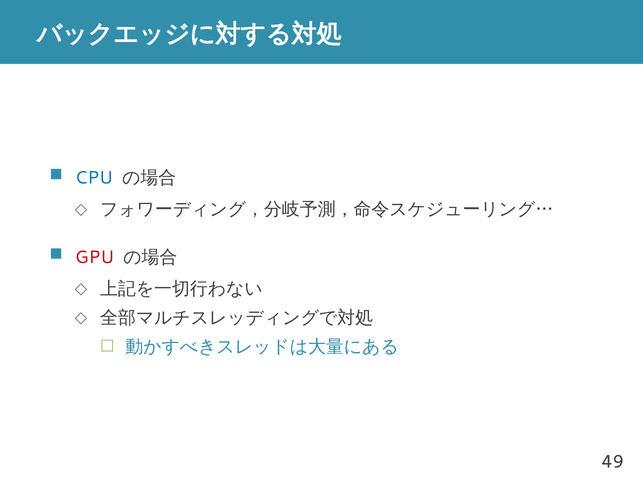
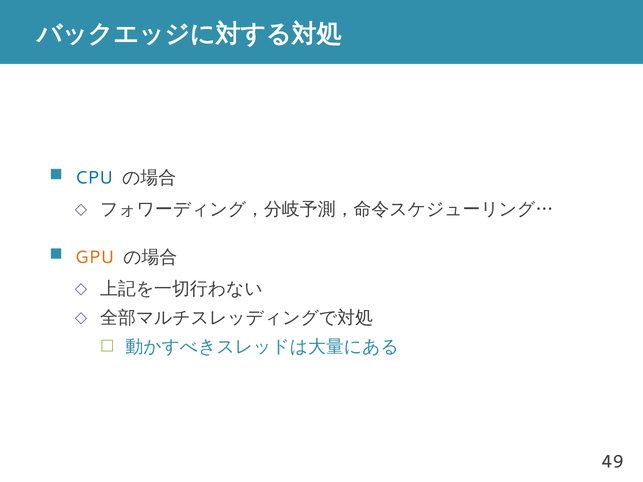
GPU colour: red -> orange
